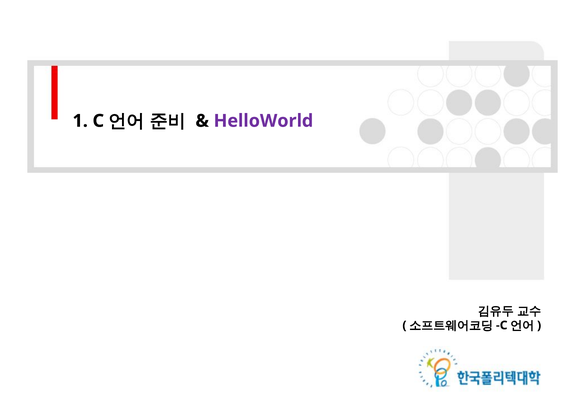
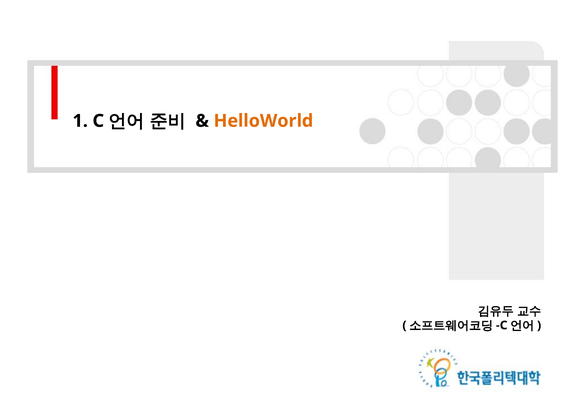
HelloWorld colour: purple -> orange
